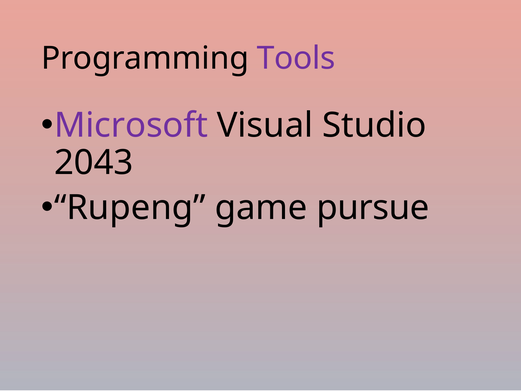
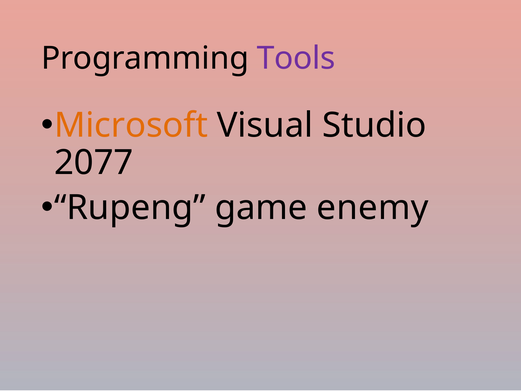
Microsoft colour: purple -> orange
2043: 2043 -> 2077
pursue: pursue -> enemy
